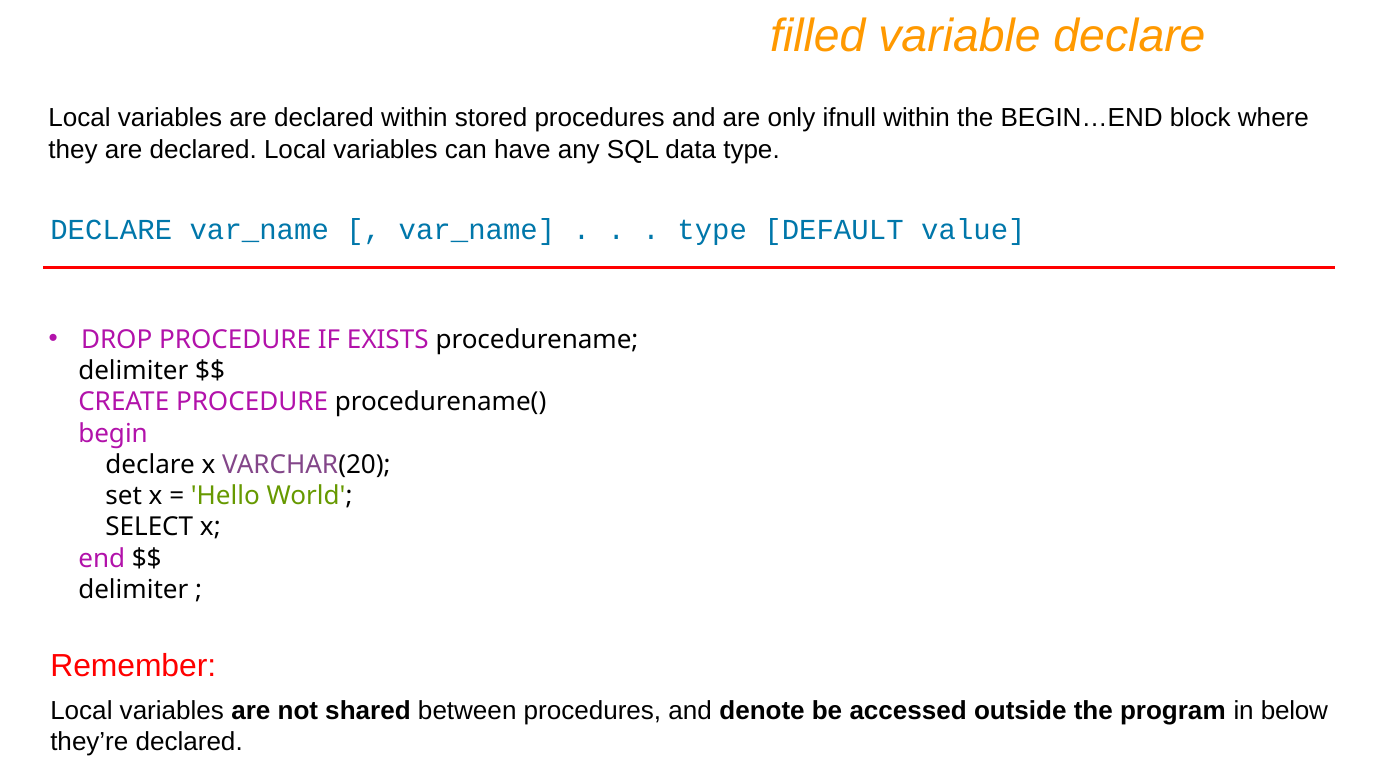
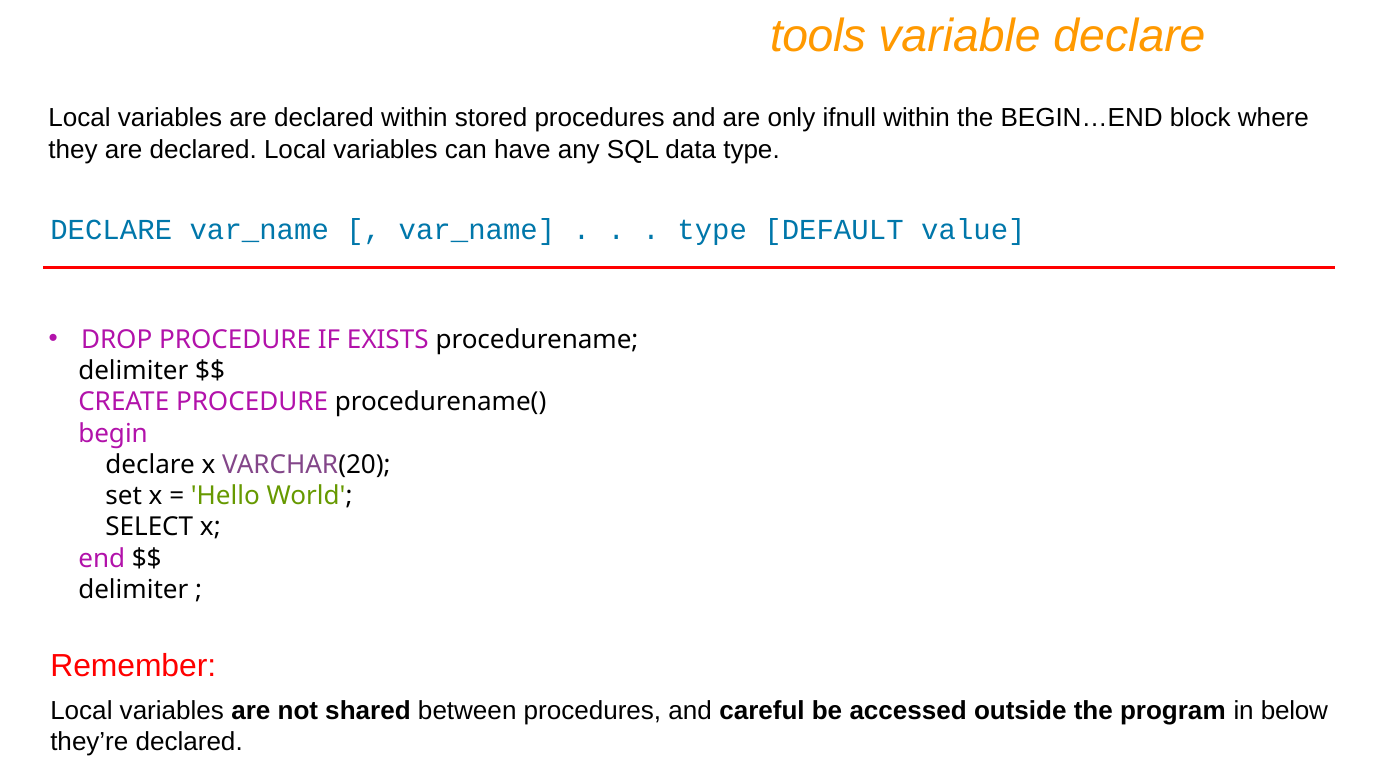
filled: filled -> tools
denote: denote -> careful
